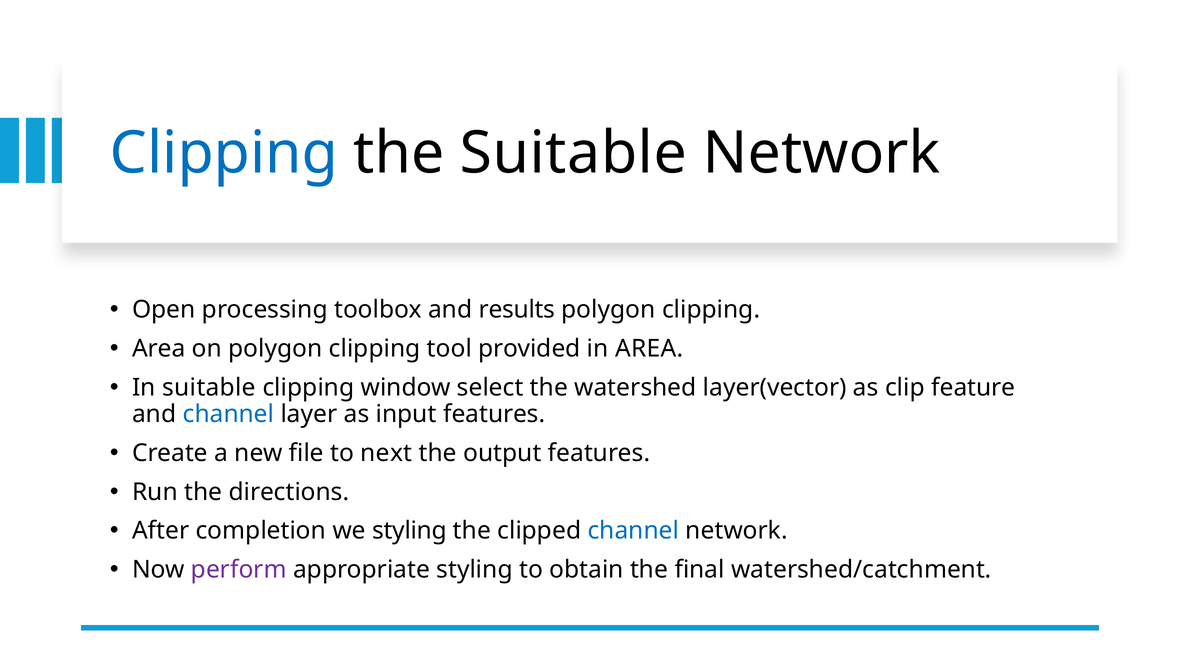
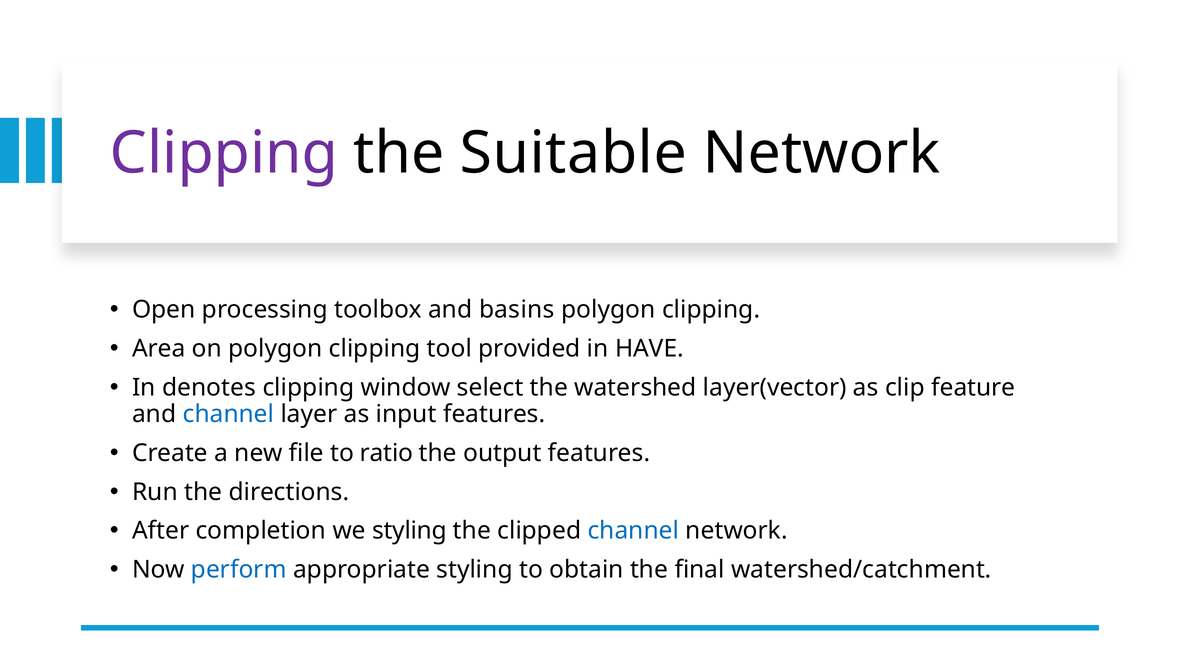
Clipping at (224, 153) colour: blue -> purple
results: results -> basins
in AREA: AREA -> HAVE
In suitable: suitable -> denotes
next: next -> ratio
perform colour: purple -> blue
